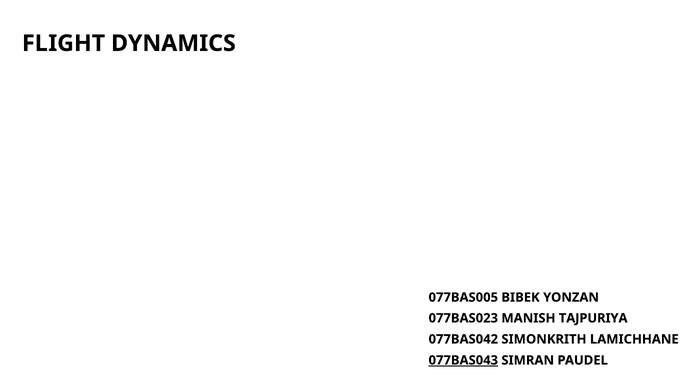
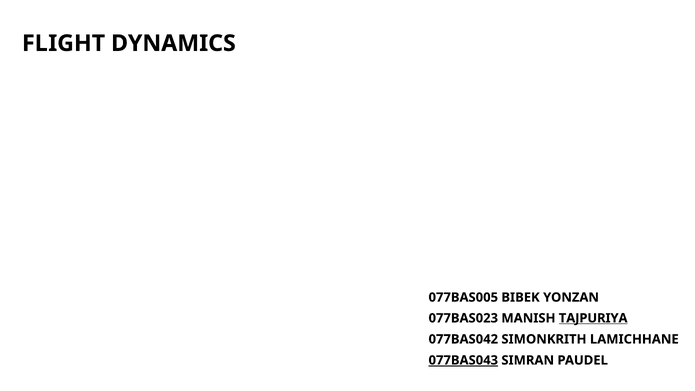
TAJPURIYA underline: none -> present
